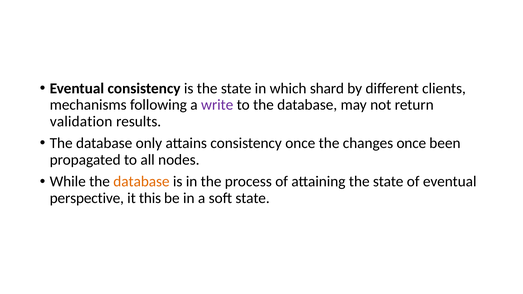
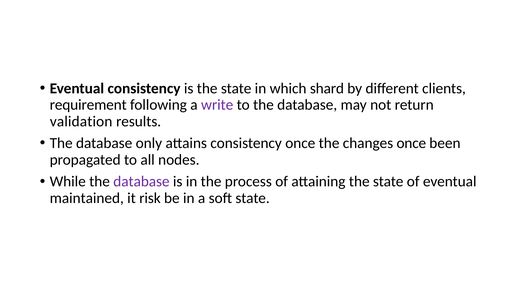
mechanisms: mechanisms -> requirement
database at (141, 182) colour: orange -> purple
perspective: perspective -> maintained
this: this -> risk
